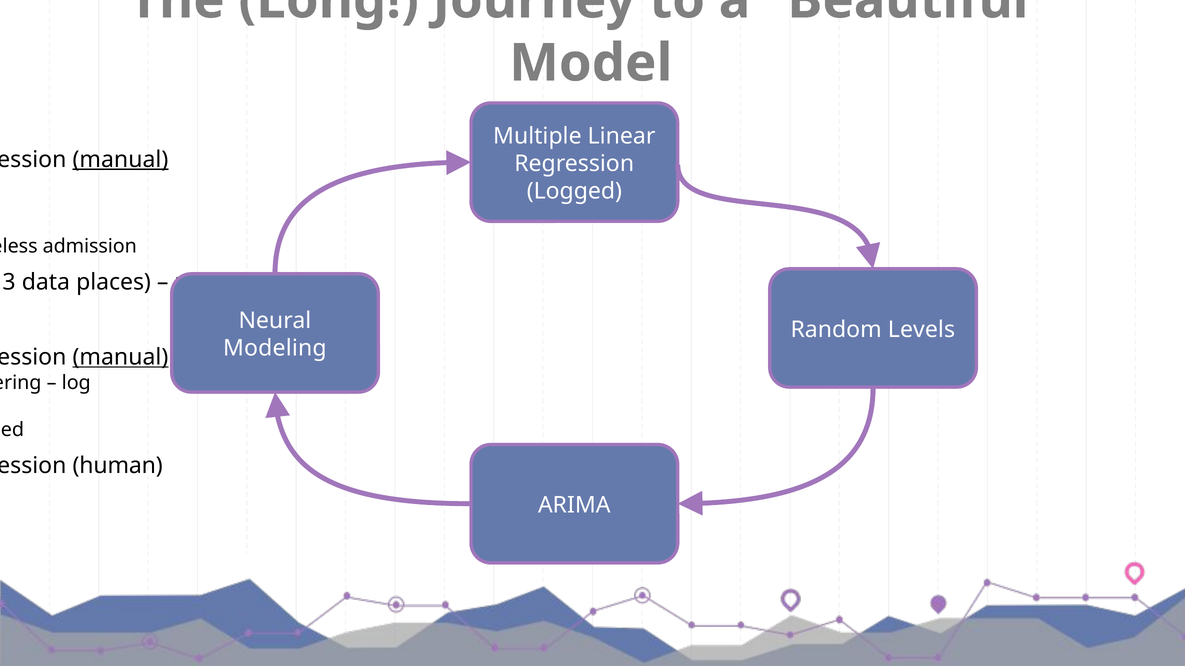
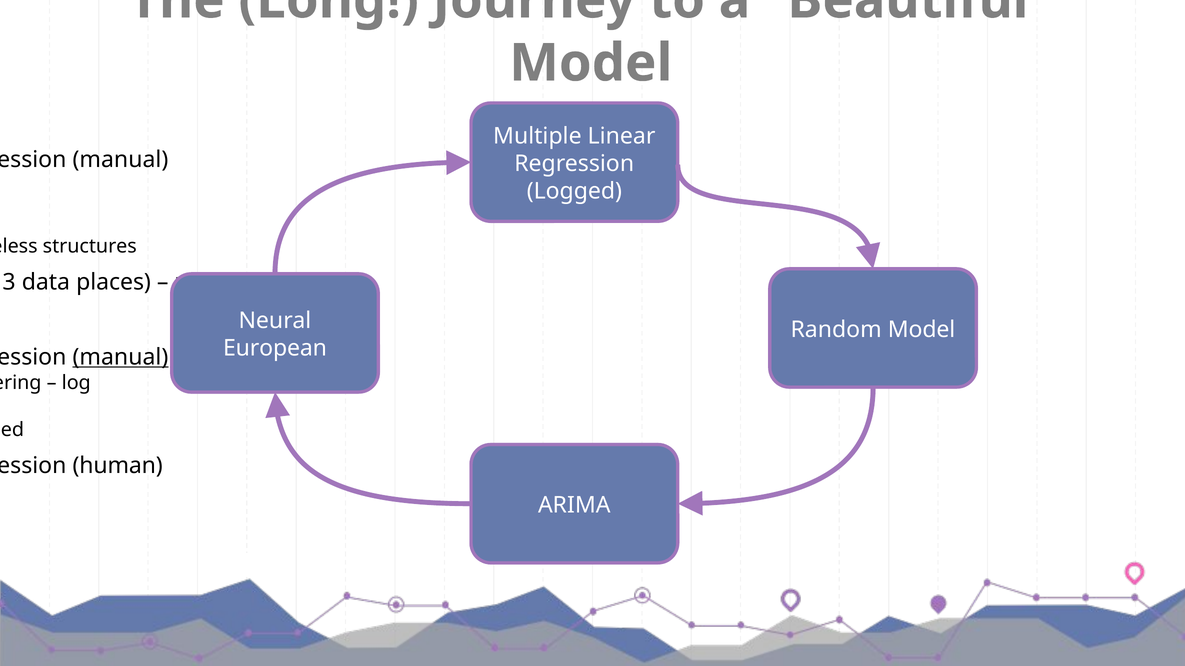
manual at (120, 160) underline: present -> none
admission: admission -> structures
Random Levels: Levels -> Model
Modeling: Modeling -> European
